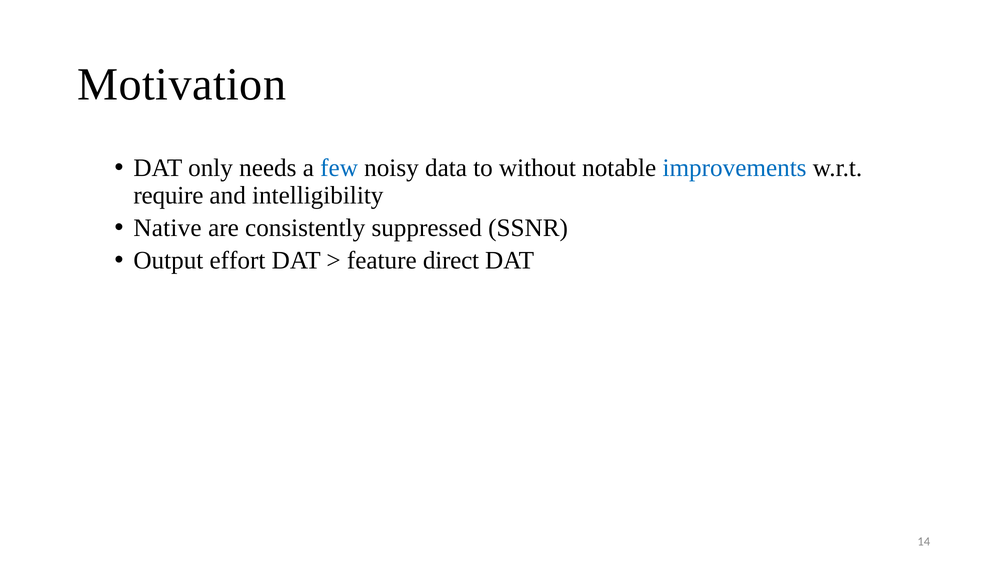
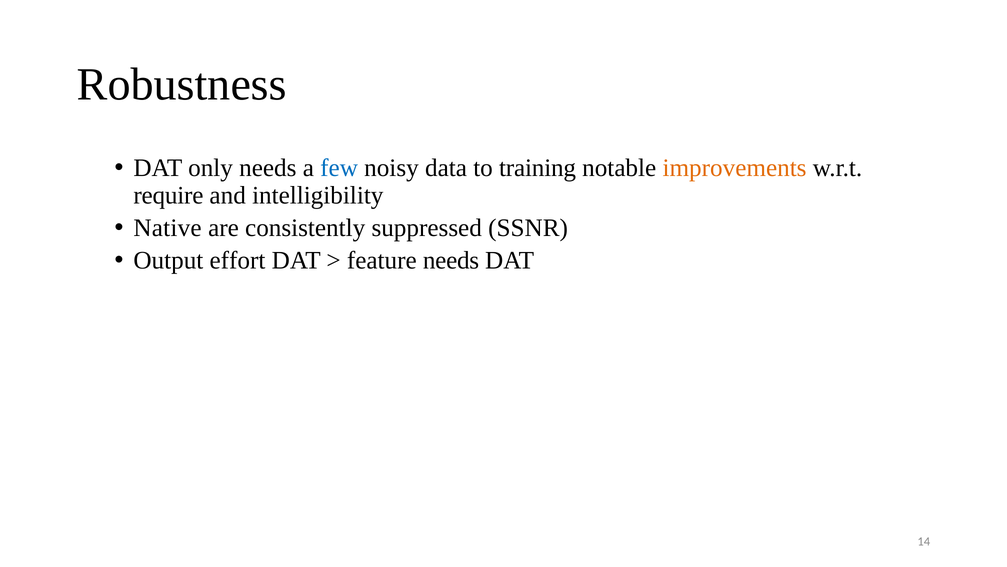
Motivation: Motivation -> Robustness
without: without -> training
improvements colour: blue -> orange
feature direct: direct -> needs
